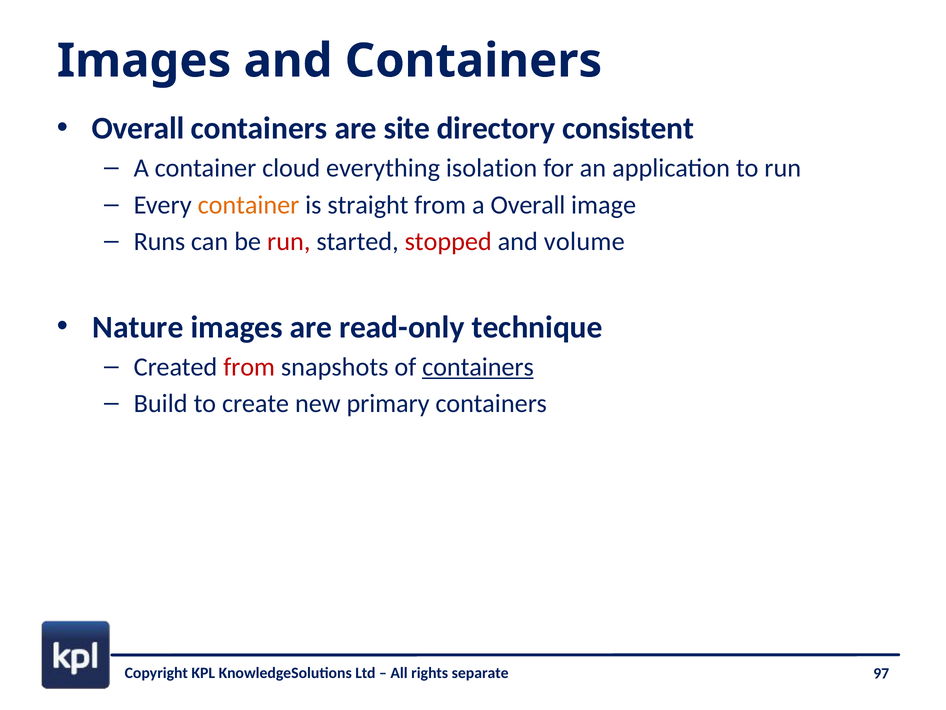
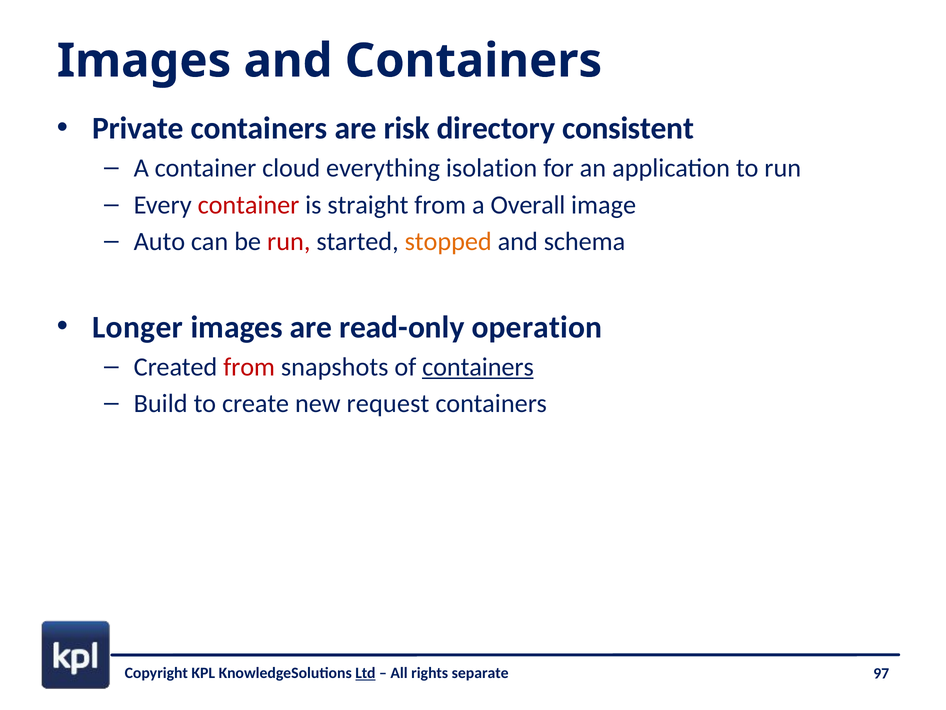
Overall at (138, 128): Overall -> Private
site: site -> risk
container at (248, 205) colour: orange -> red
Runs: Runs -> Auto
stopped colour: red -> orange
volume: volume -> schema
Nature: Nature -> Longer
technique: technique -> operation
primary: primary -> request
Ltd underline: none -> present
